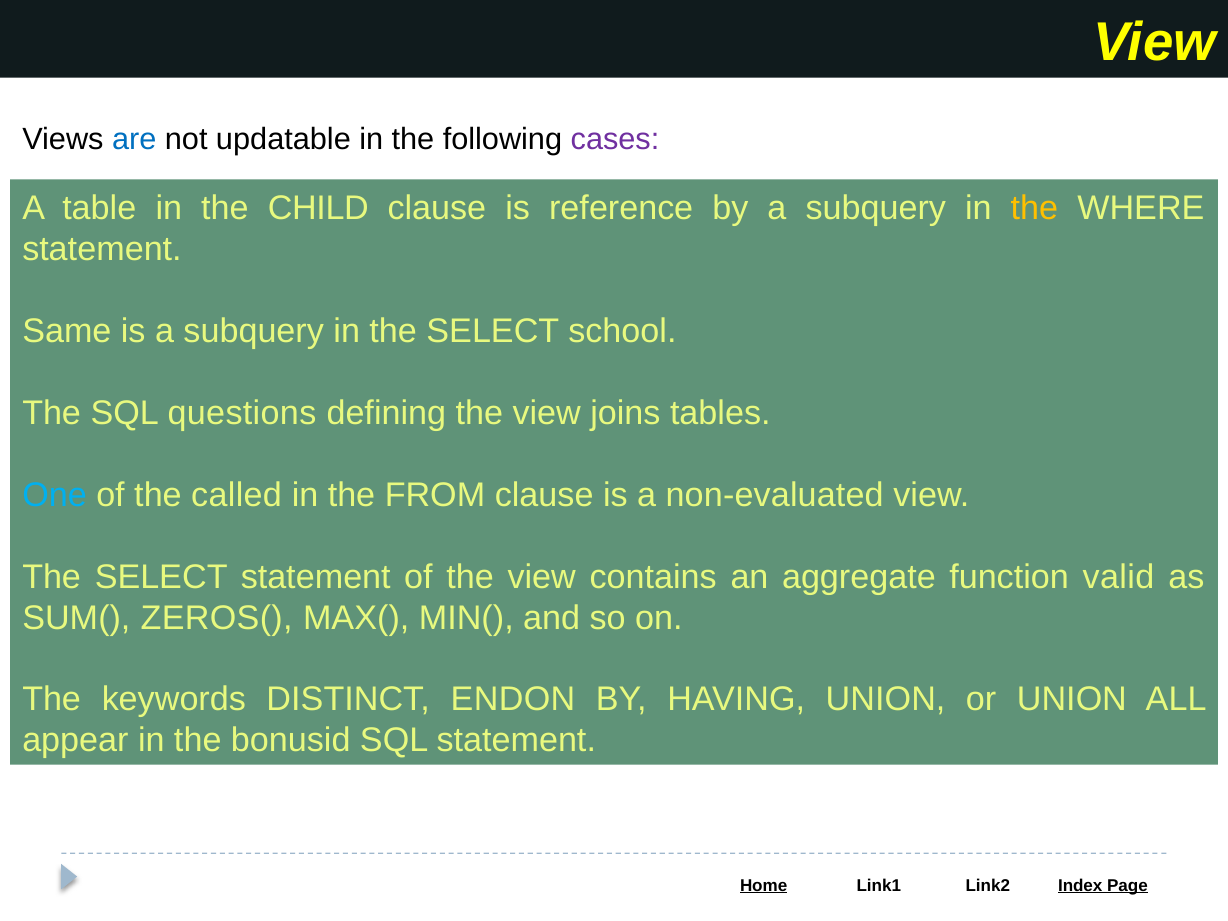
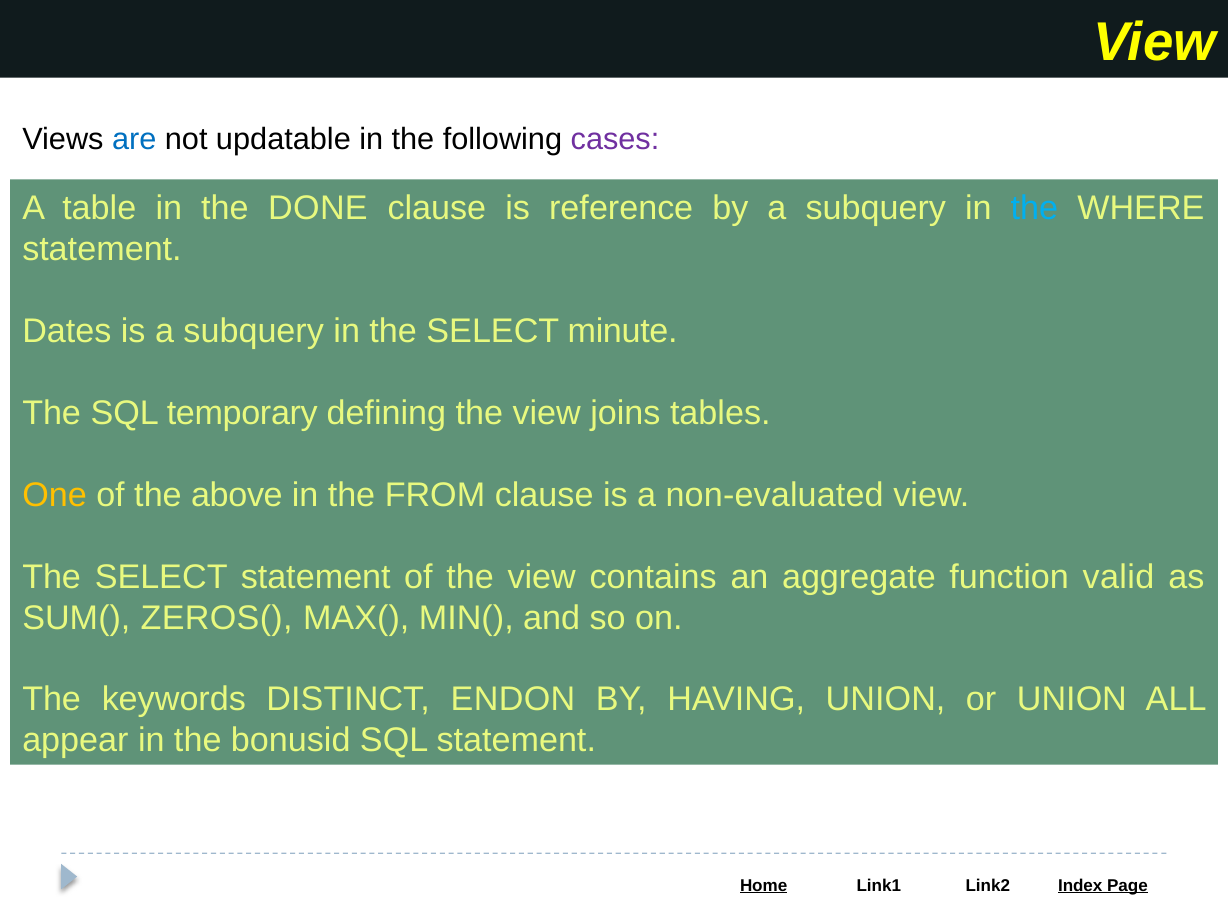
CHILD: CHILD -> DONE
the at (1034, 208) colour: yellow -> light blue
Same: Same -> Dates
school: school -> minute
questions: questions -> temporary
One colour: light blue -> yellow
called: called -> above
